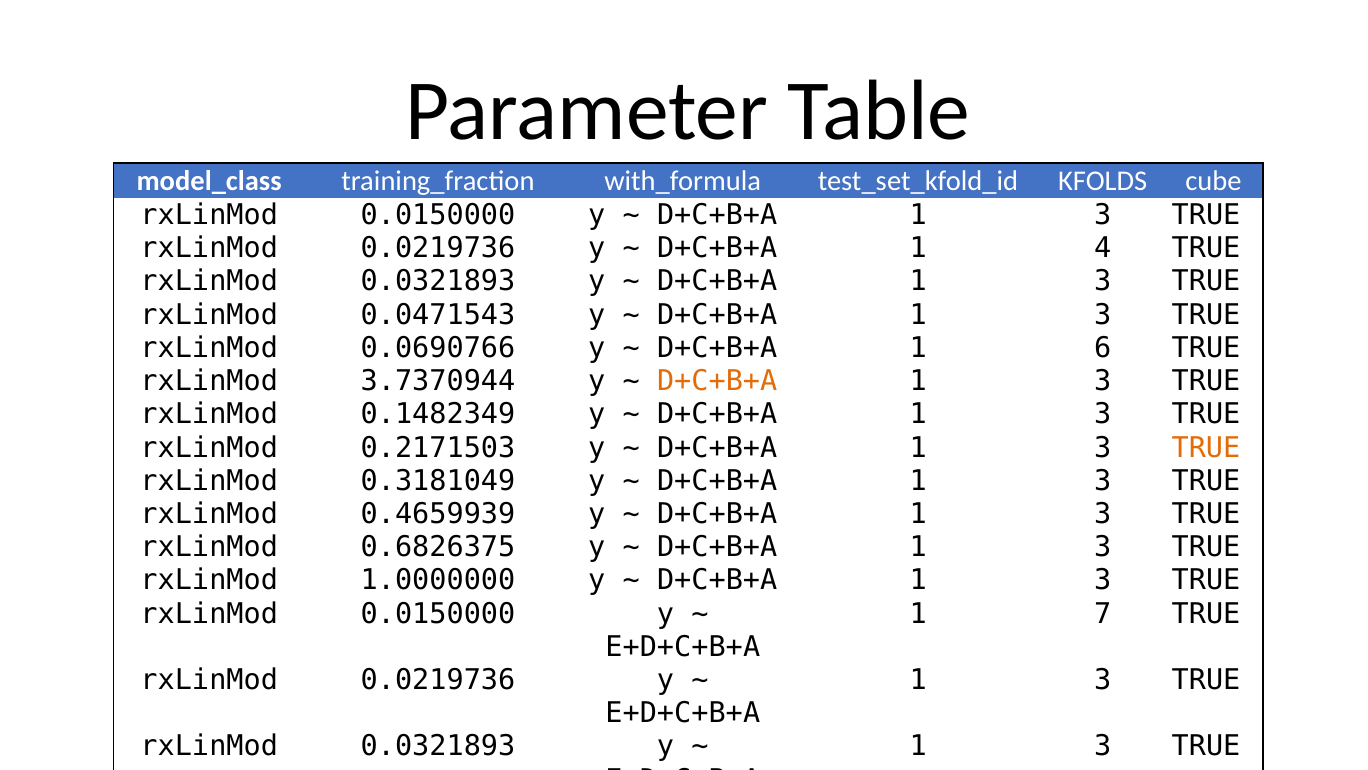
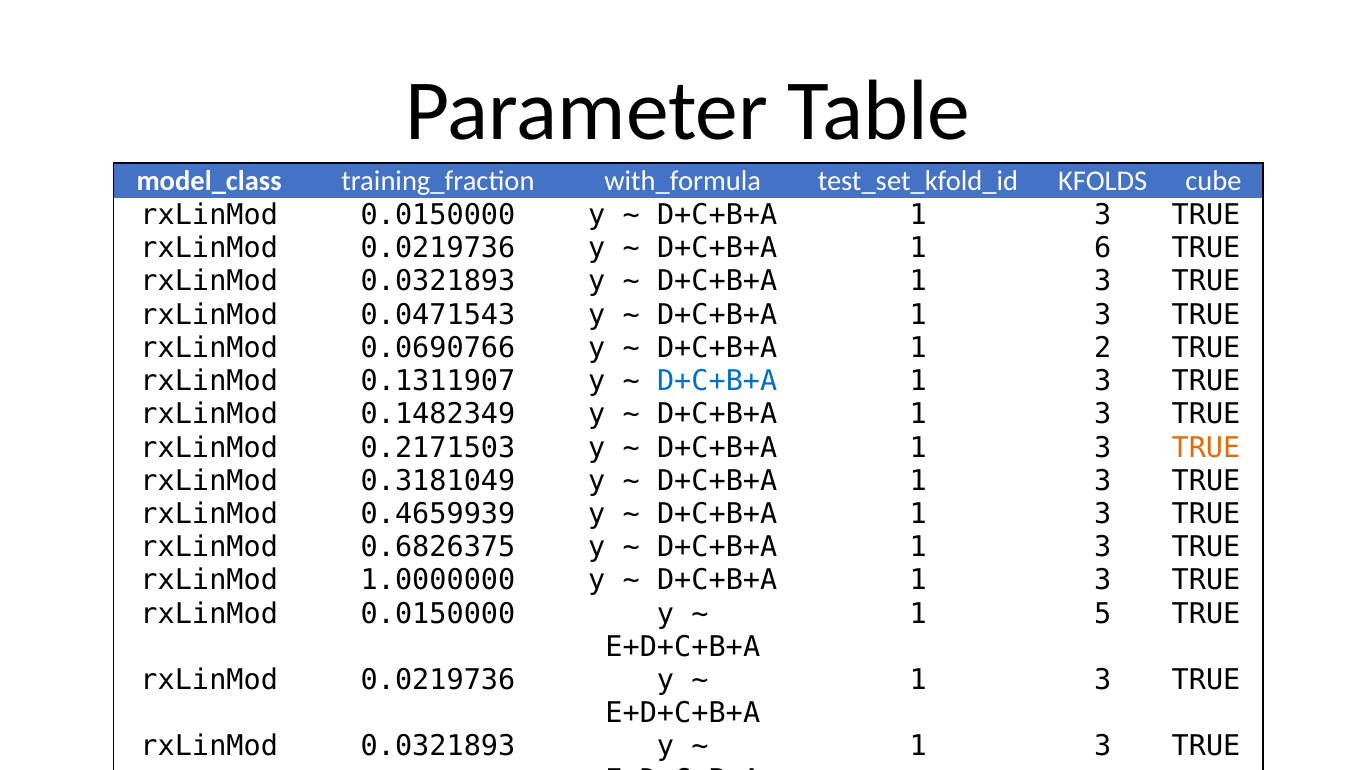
4: 4 -> 6
6: 6 -> 2
3.7370944: 3.7370944 -> 0.1311907
D+C+B+A at (717, 381) colour: orange -> blue
7: 7 -> 5
